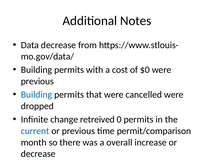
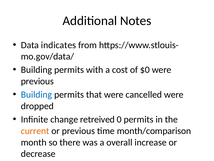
Data decrease: decrease -> indicates
current colour: blue -> orange
permit/comparison: permit/comparison -> month/comparison
